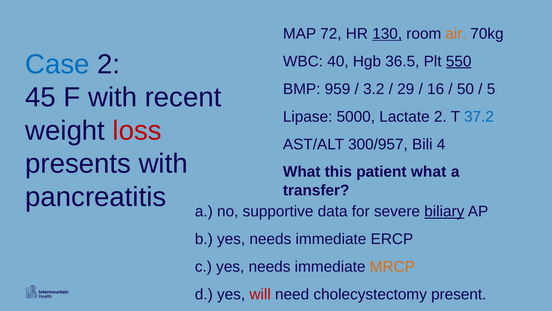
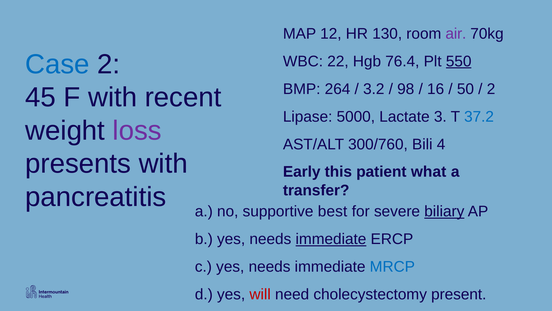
72: 72 -> 12
130 underline: present -> none
air colour: orange -> purple
40: 40 -> 22
36.5: 36.5 -> 76.4
959: 959 -> 264
29: 29 -> 98
5 at (491, 89): 5 -> 2
Lactate 2: 2 -> 3
loss colour: red -> purple
300/957: 300/957 -> 300/760
What at (302, 172): What -> Early
data: data -> best
immediate at (331, 239) underline: none -> present
MRCP colour: orange -> blue
